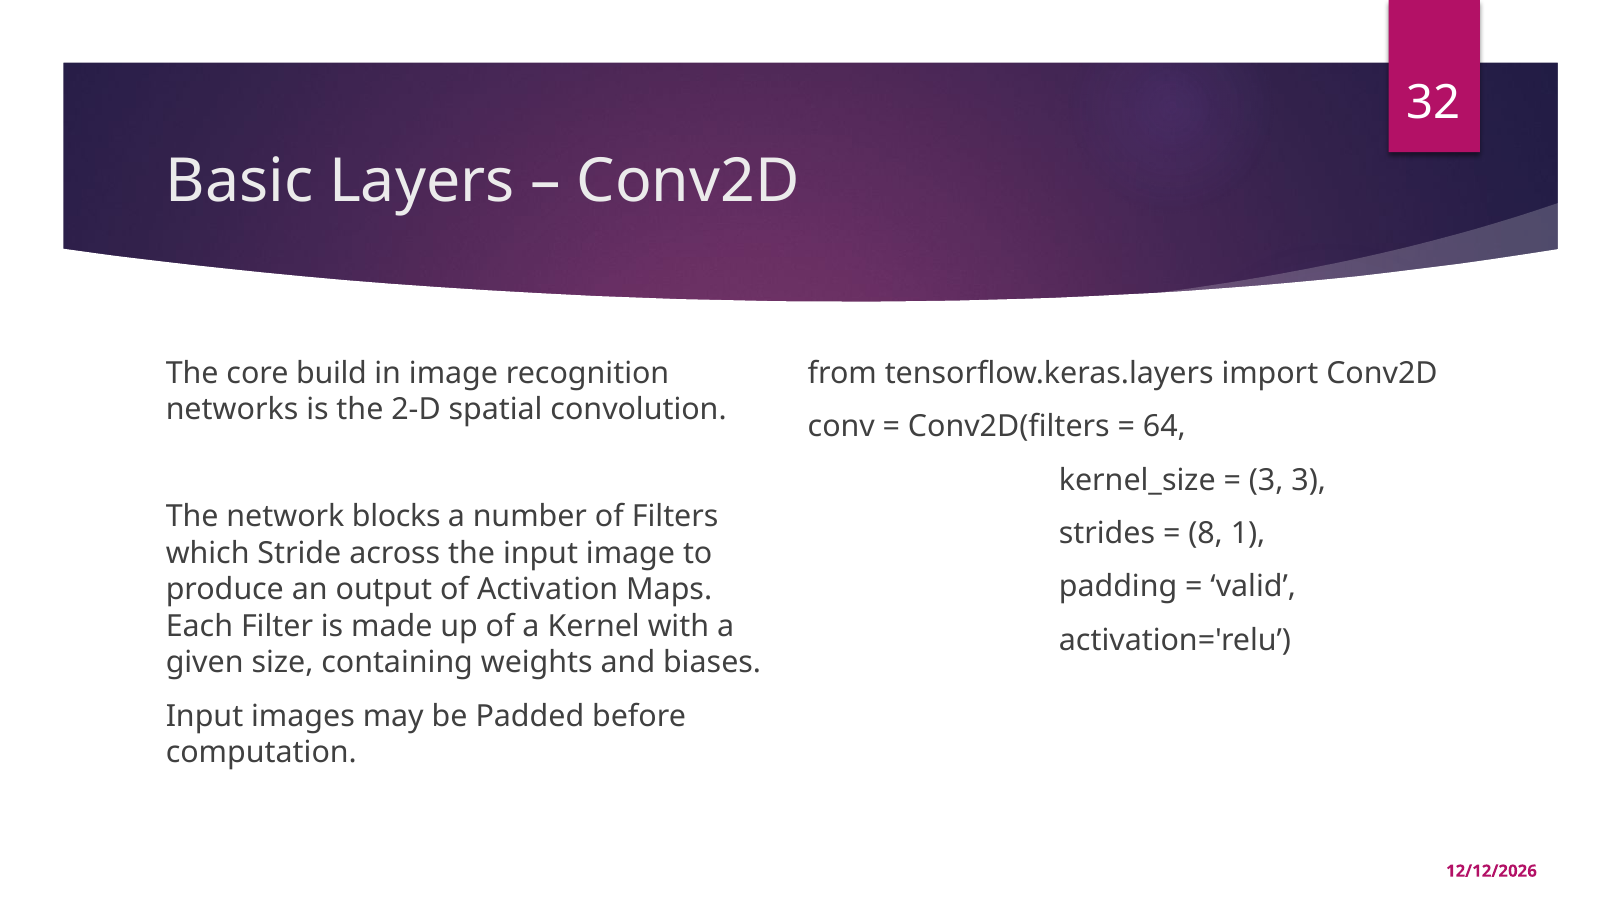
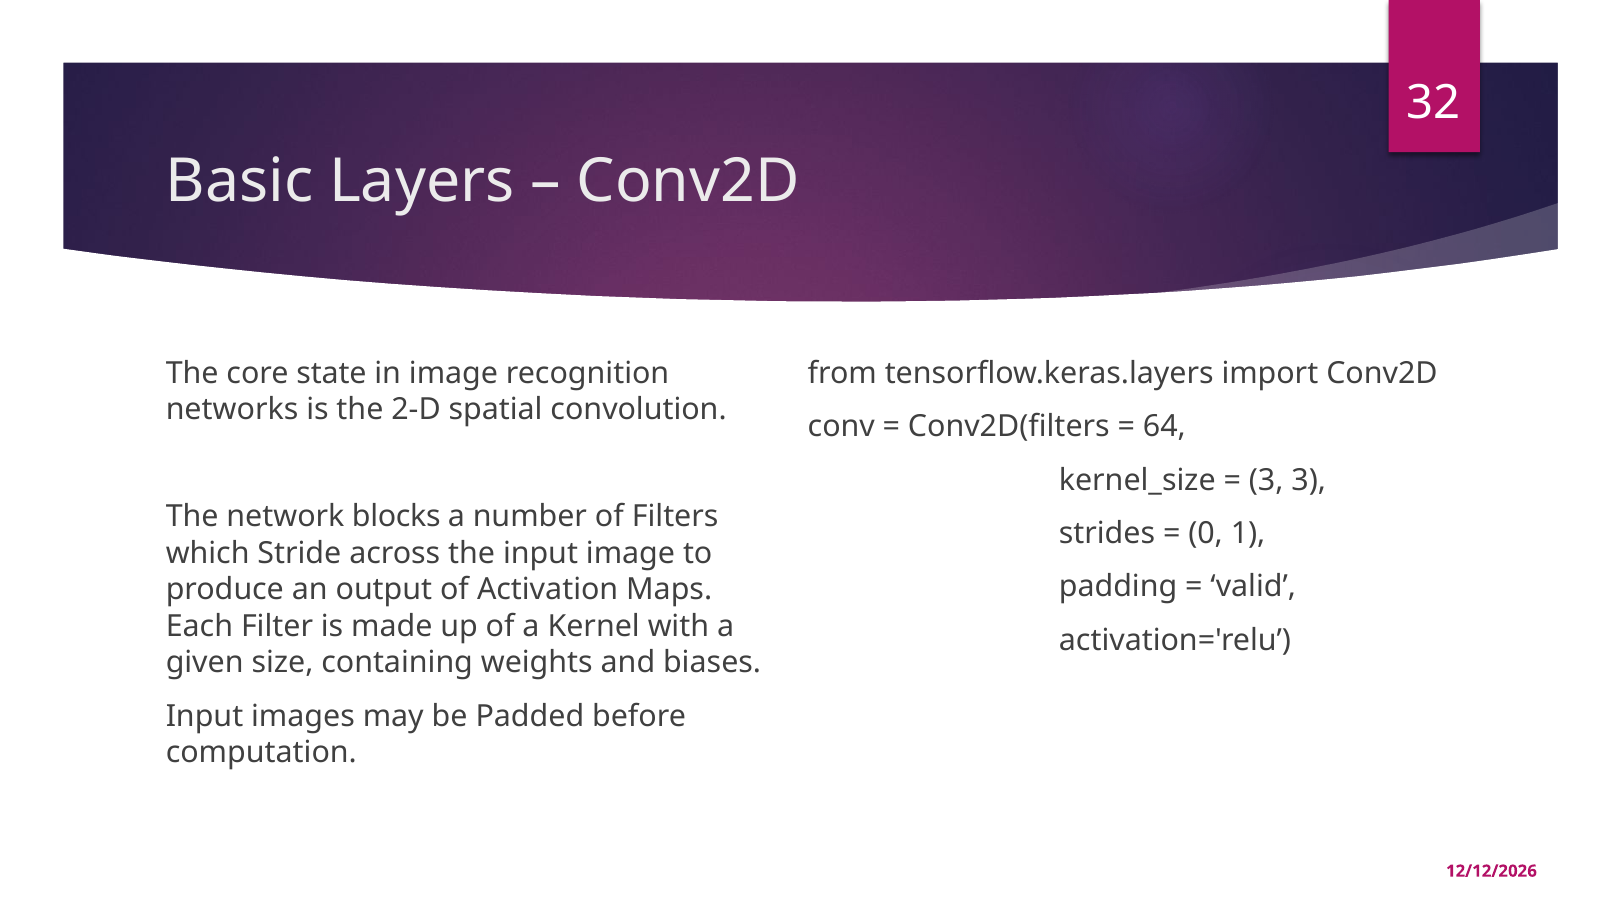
build: build -> state
8: 8 -> 0
